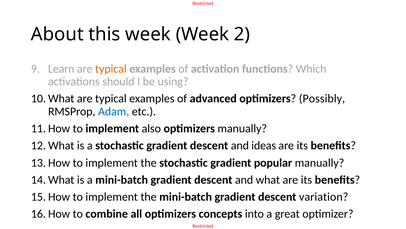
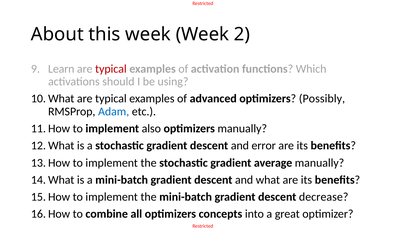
typical at (111, 69) colour: orange -> red
ideas: ideas -> error
popular: popular -> average
variation: variation -> decrease
